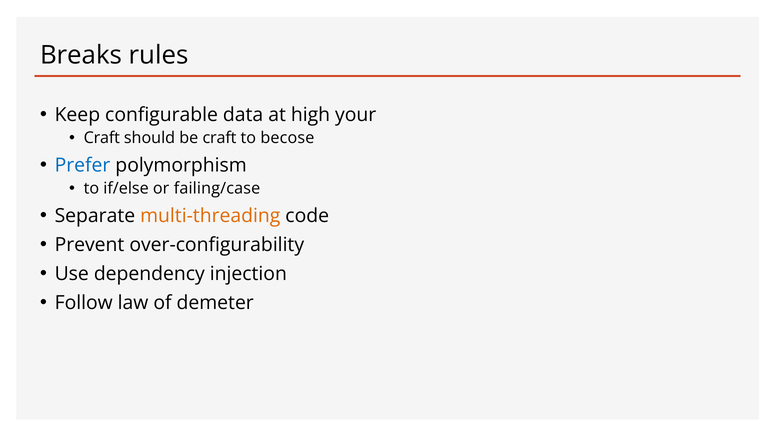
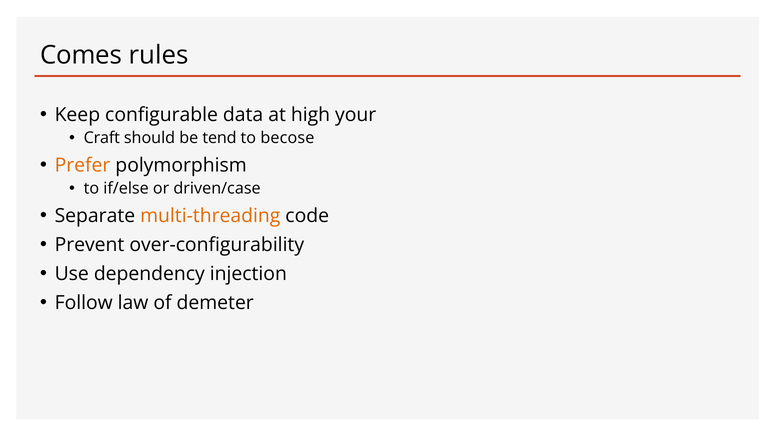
Breaks: Breaks -> Comes
be craft: craft -> tend
Prefer colour: blue -> orange
failing/case: failing/case -> driven/case
